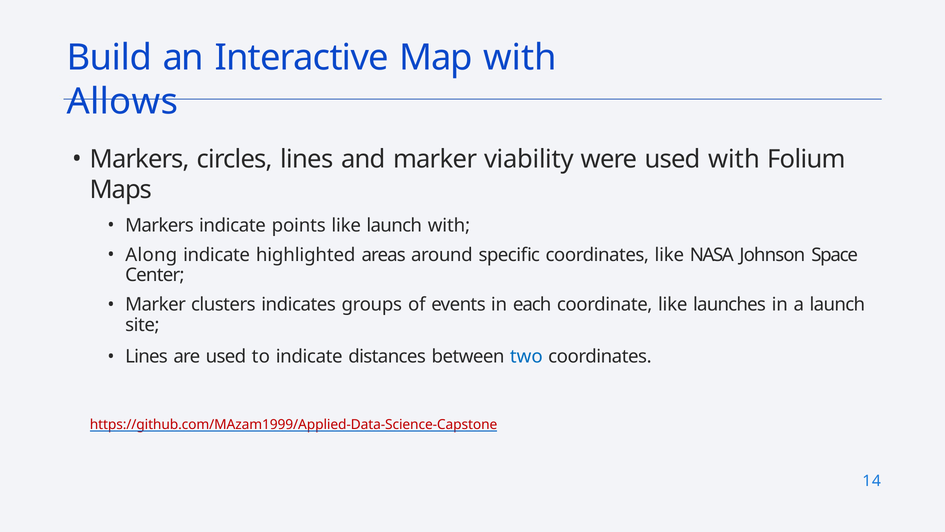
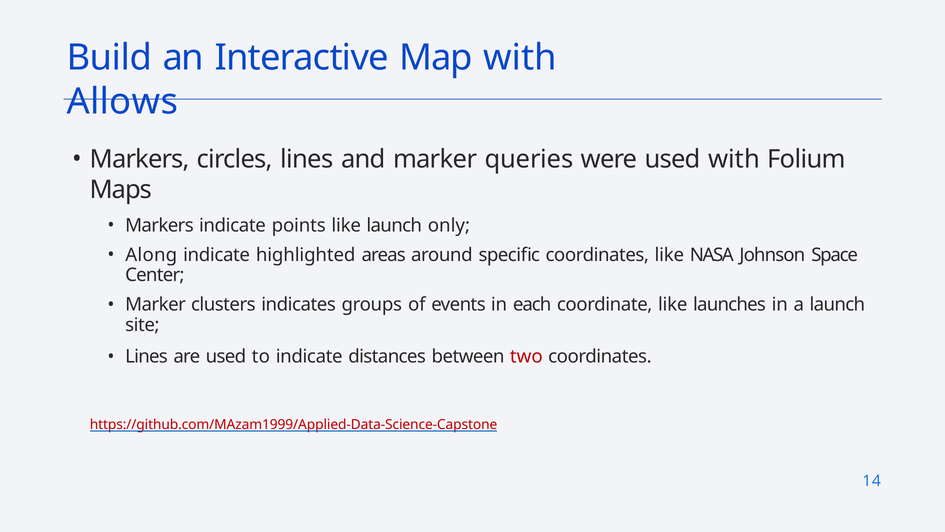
viability: viability -> queries
launch with: with -> only
two colour: blue -> red
